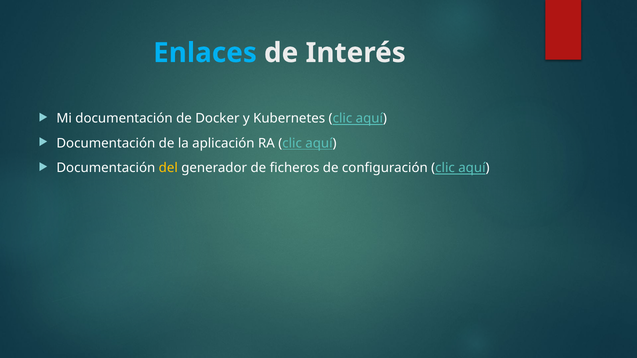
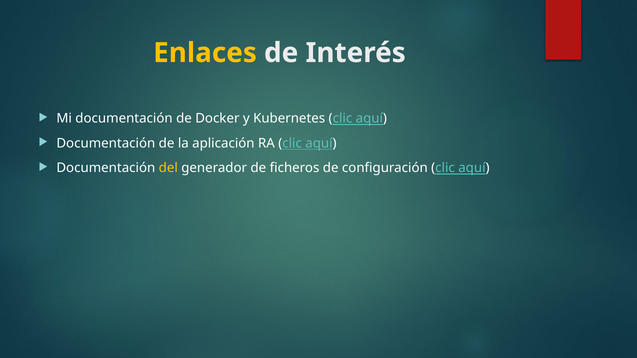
Enlaces colour: light blue -> yellow
